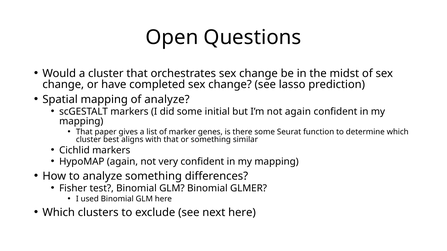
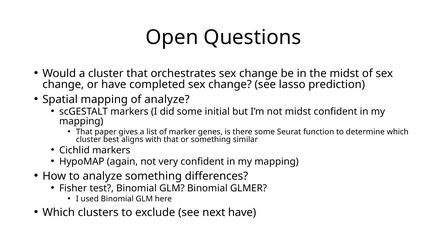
not again: again -> midst
next here: here -> have
